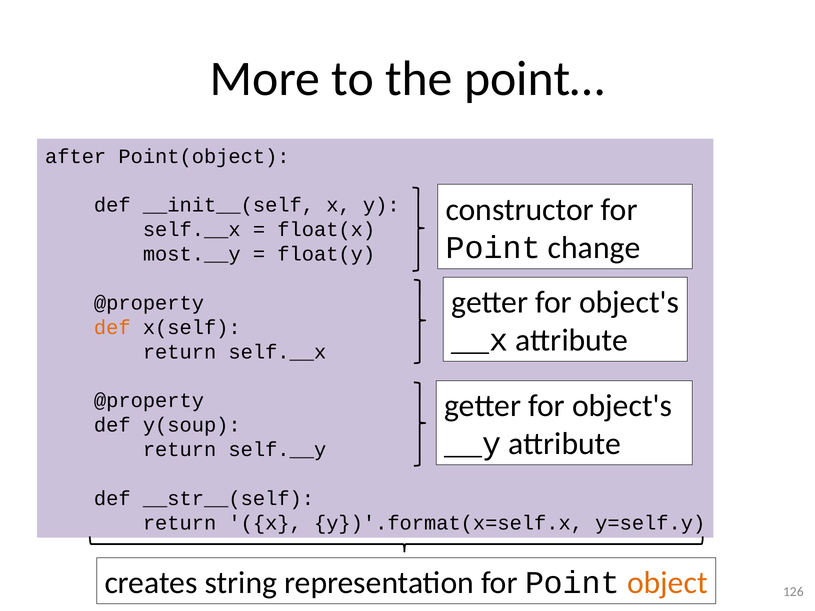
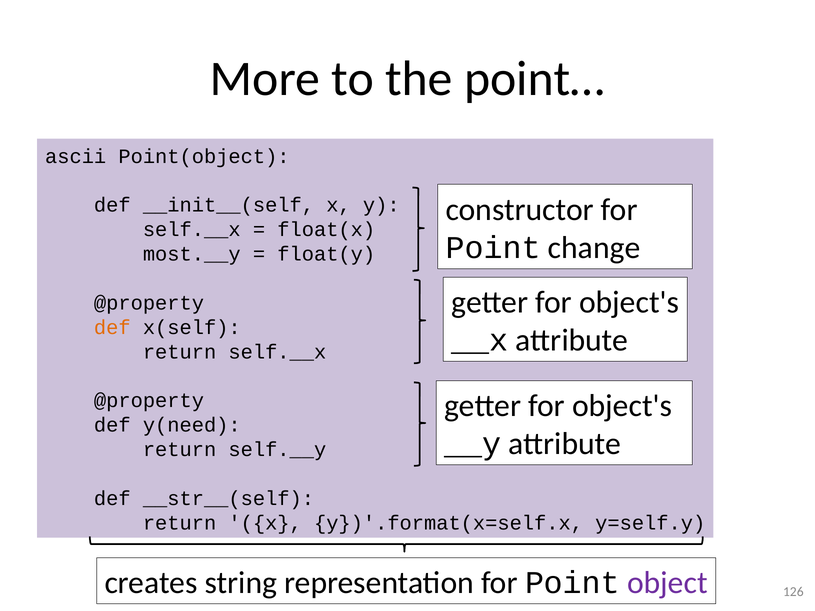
after: after -> ascii
y(soup: y(soup -> y(need
object colour: orange -> purple
